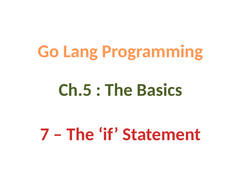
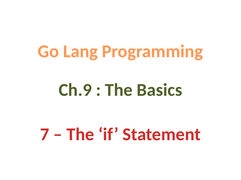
Ch.5: Ch.5 -> Ch.9
